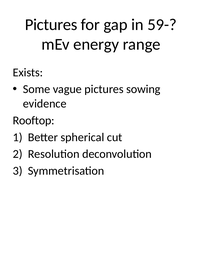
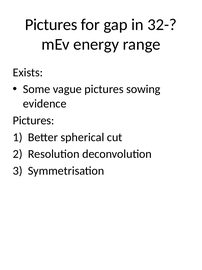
59-: 59- -> 32-
Rooftop at (34, 120): Rooftop -> Pictures
